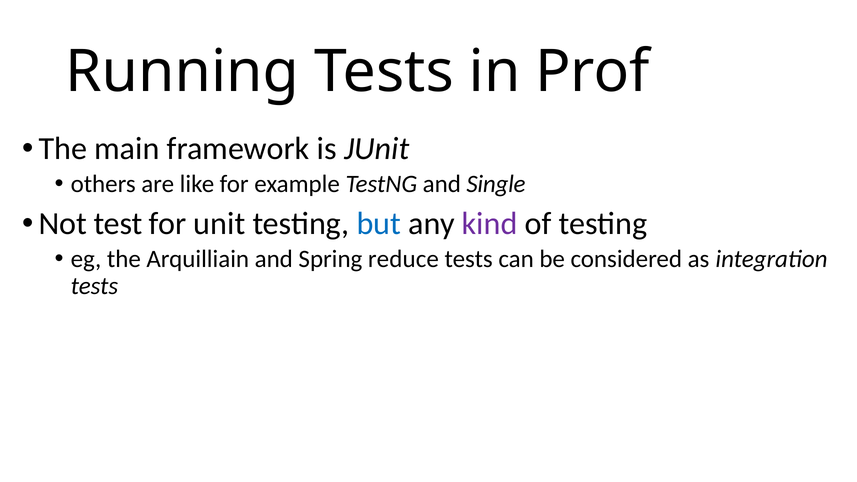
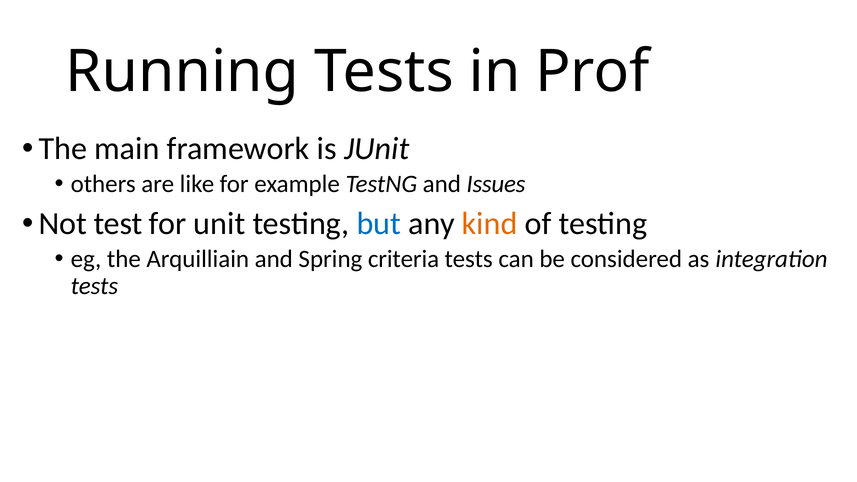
Single: Single -> Issues
kind colour: purple -> orange
reduce: reduce -> criteria
